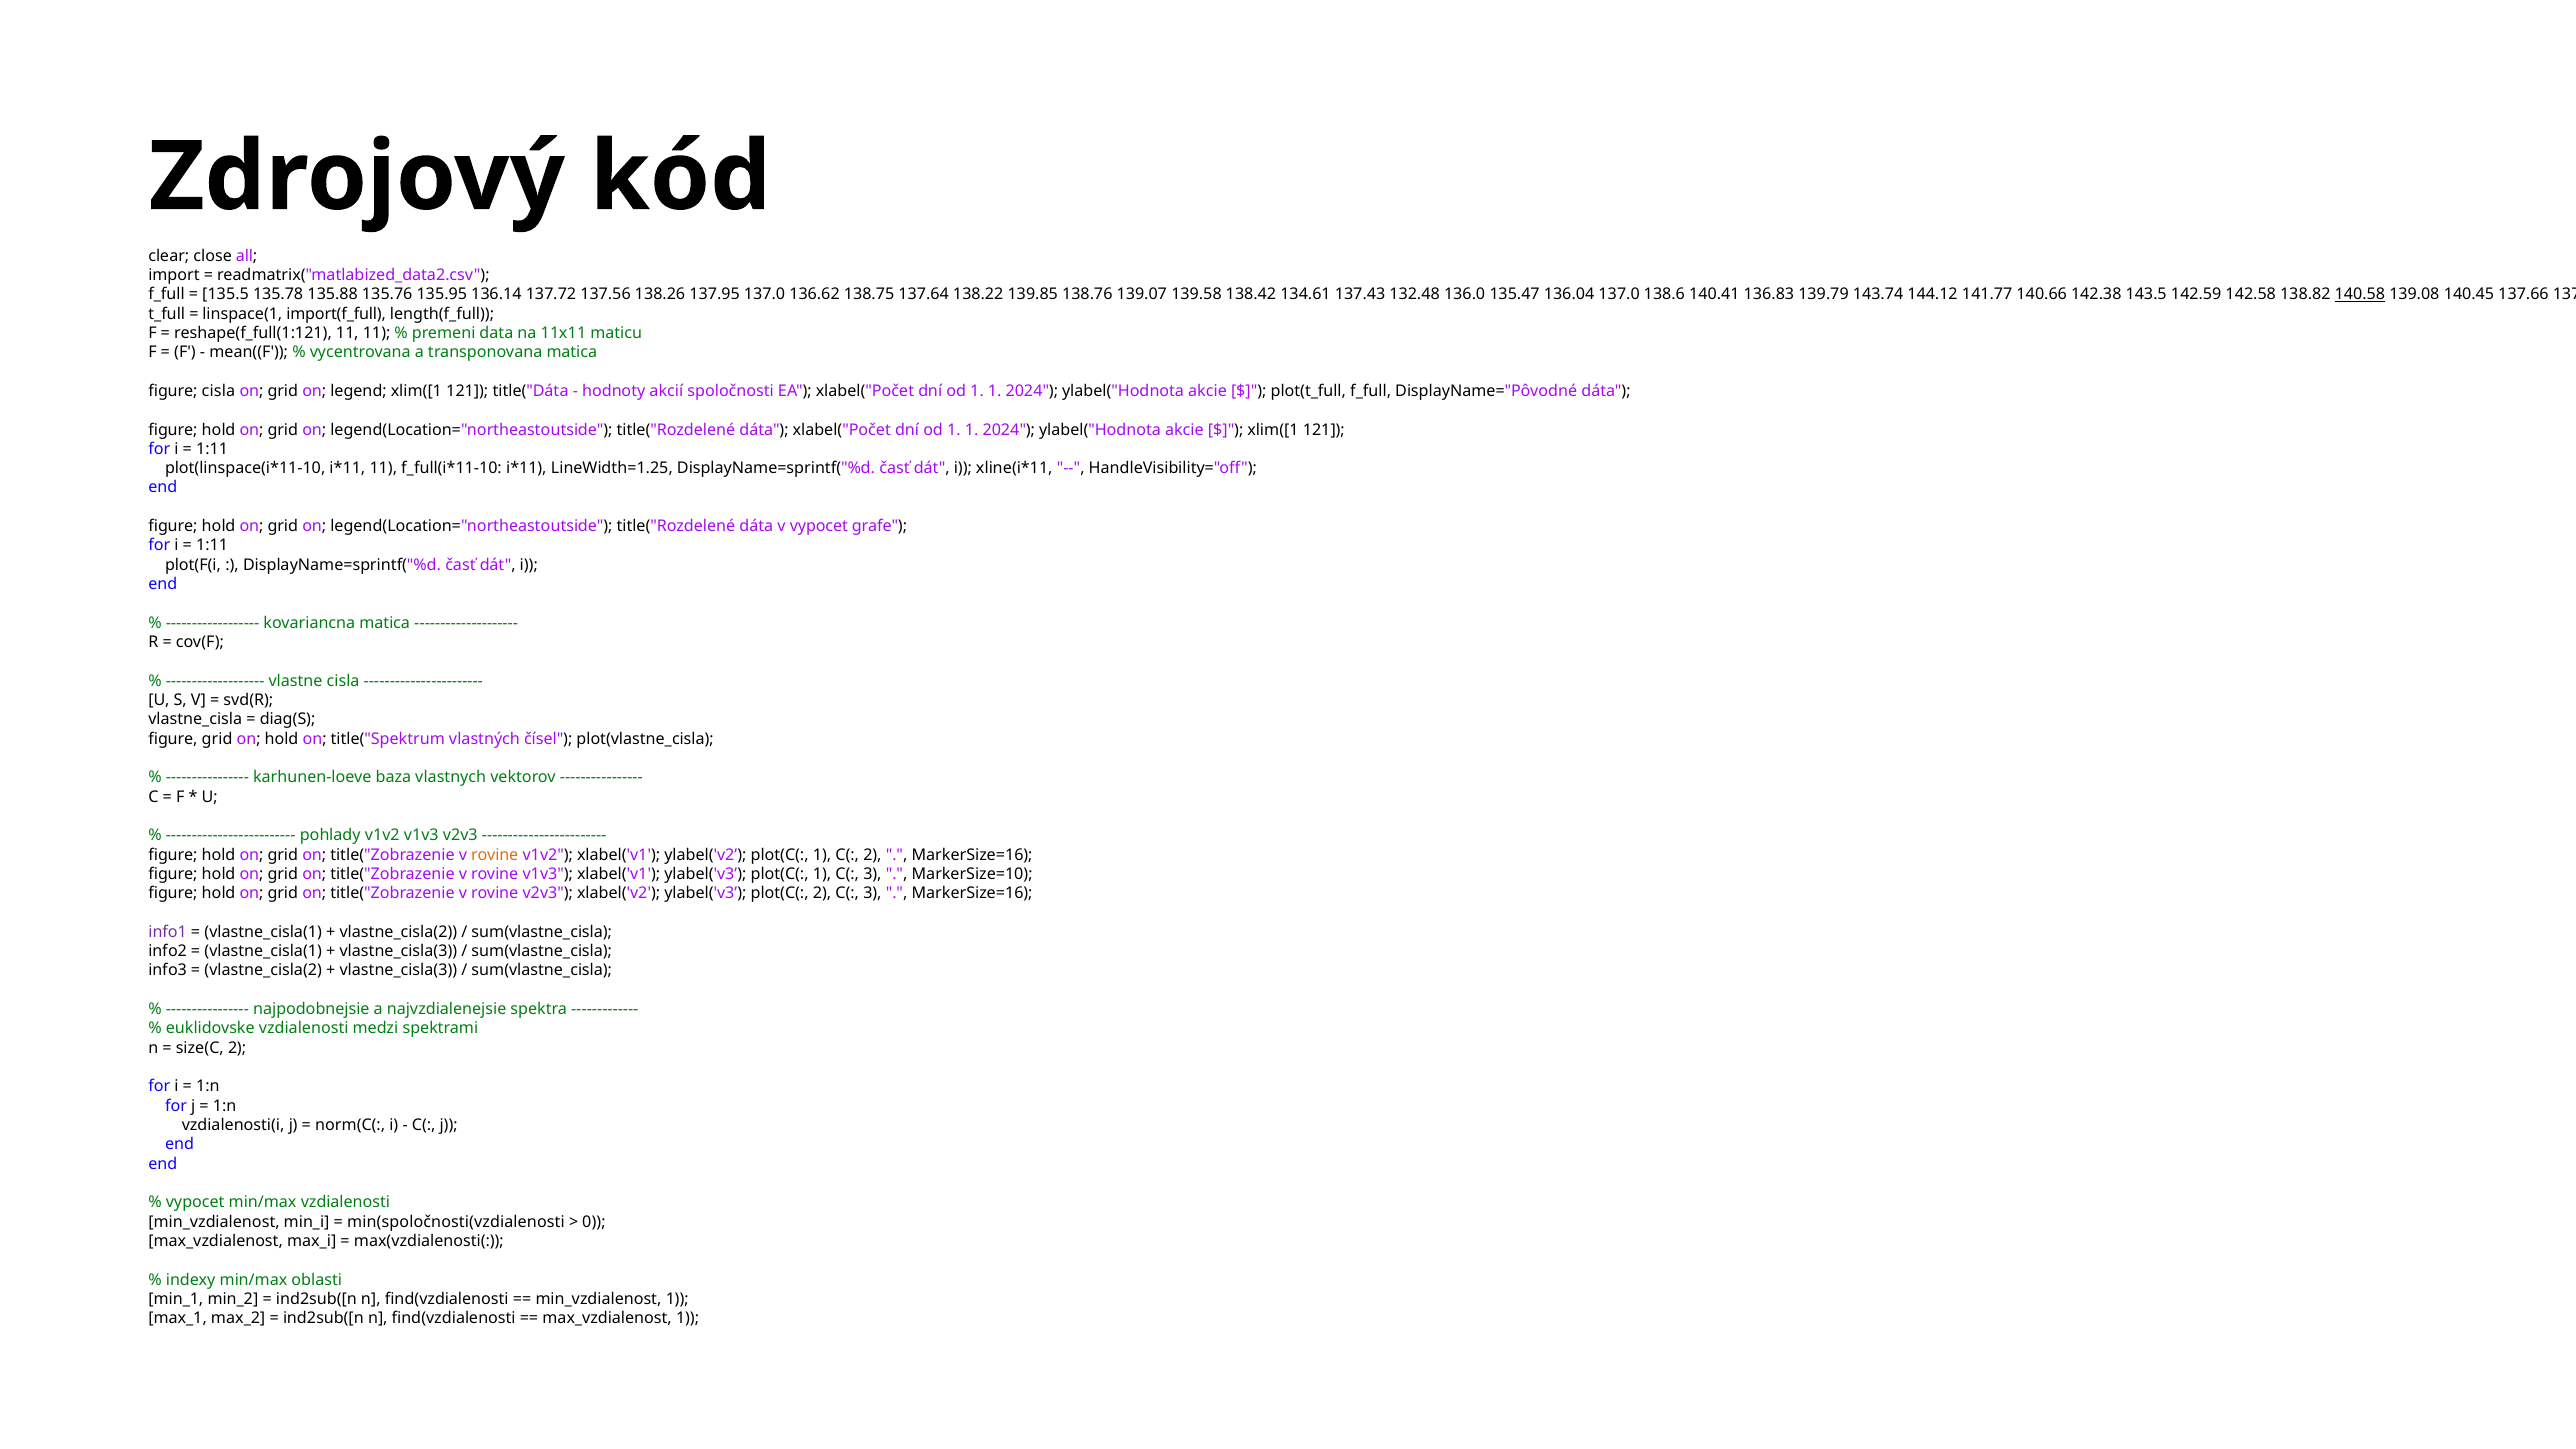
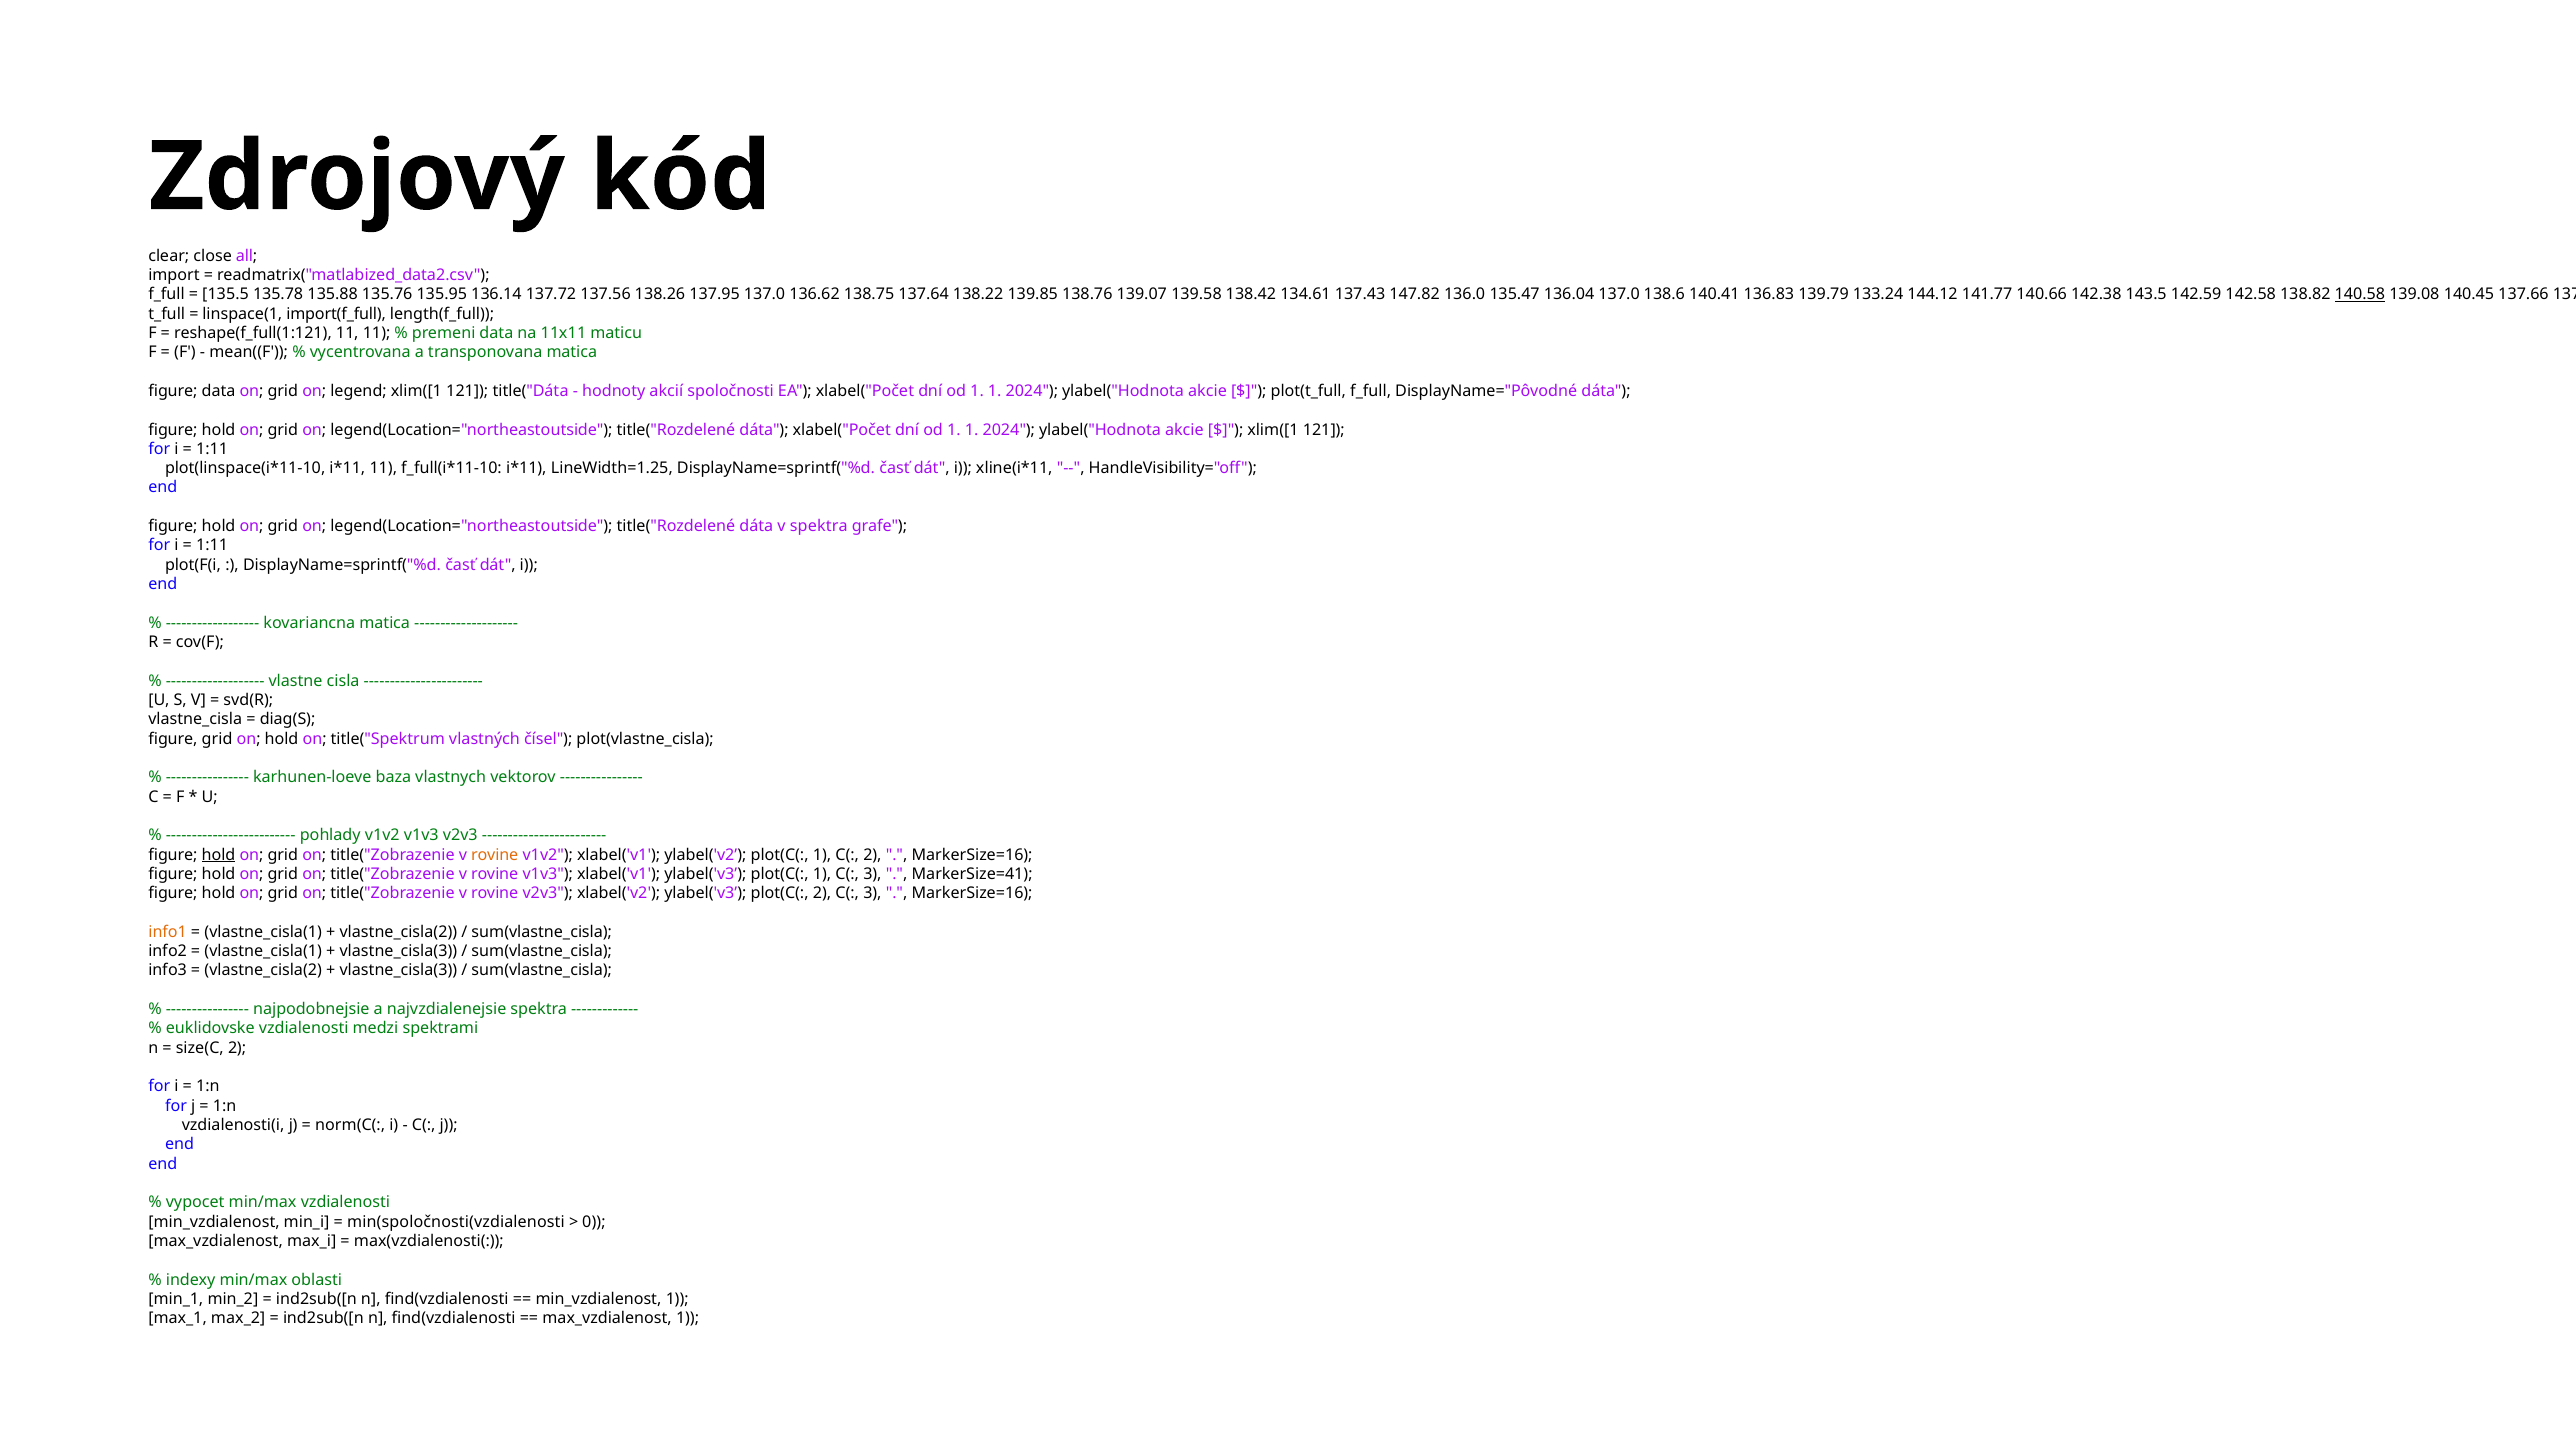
137.43 132.48: 132.48 -> 147.82
143.74: 143.74 -> 133.24
figure cisla: cisla -> data
v vypocet: vypocet -> spektra
hold at (218, 855) underline: none -> present
MarkerSize=10: MarkerSize=10 -> MarkerSize=41
info1 colour: purple -> orange
